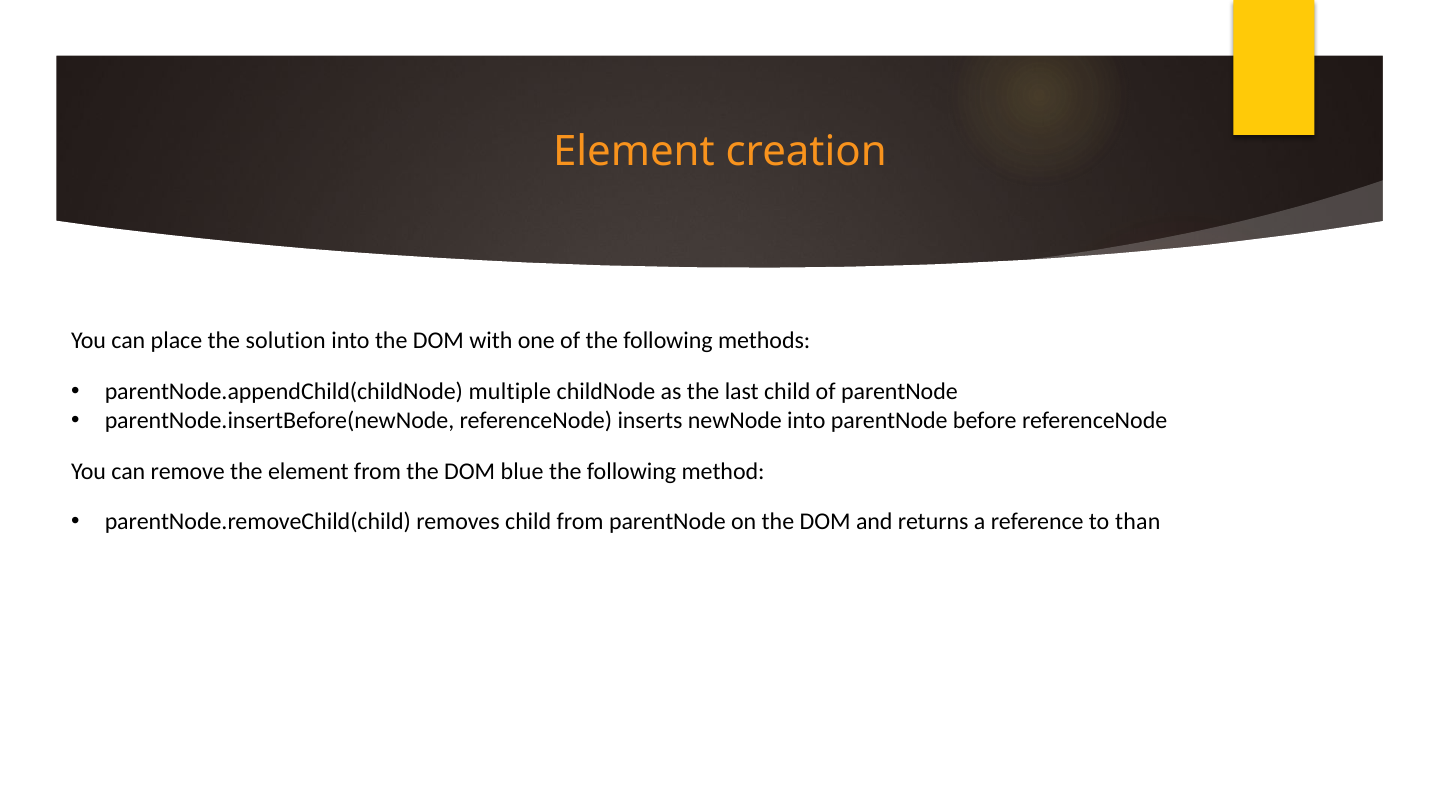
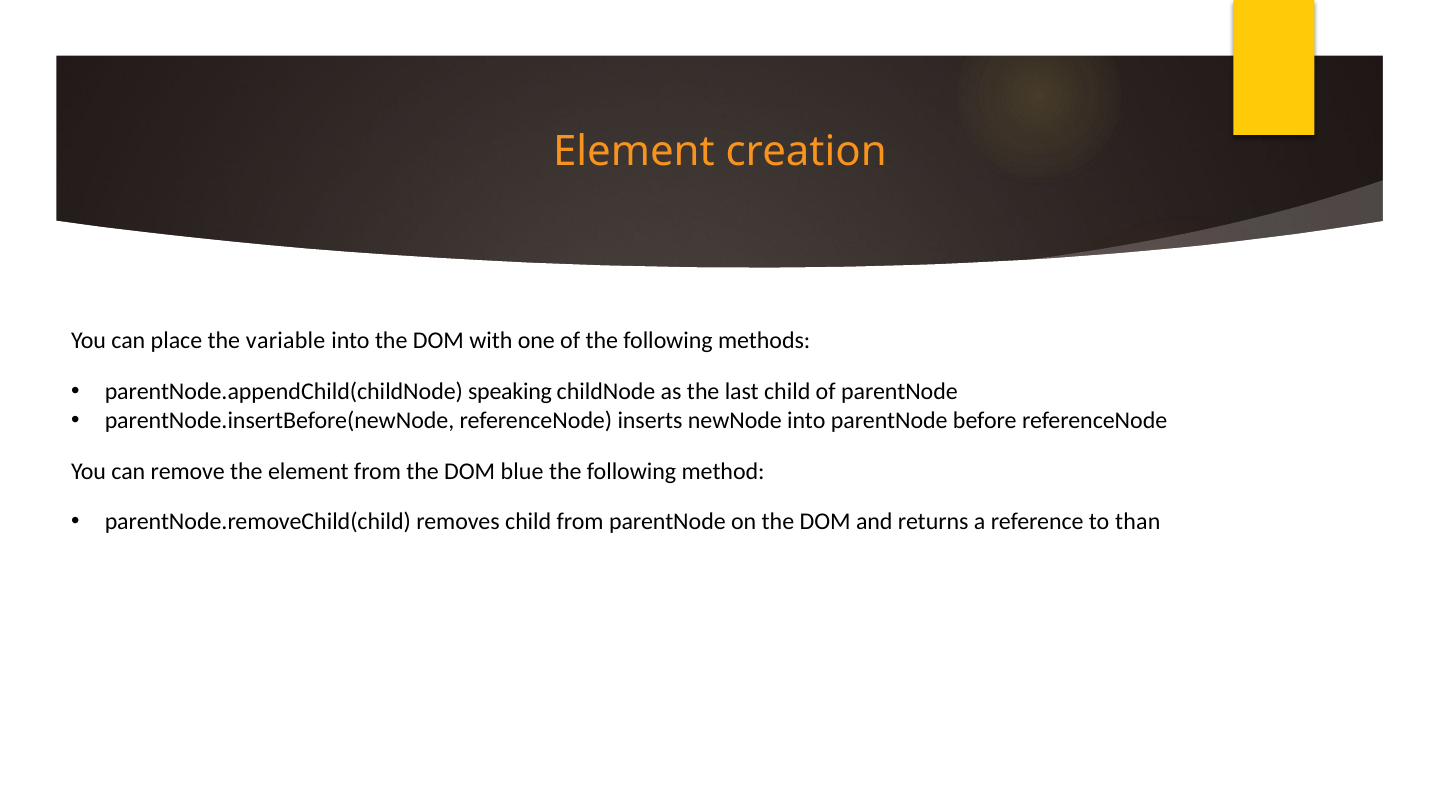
solution: solution -> variable
multiple: multiple -> speaking
